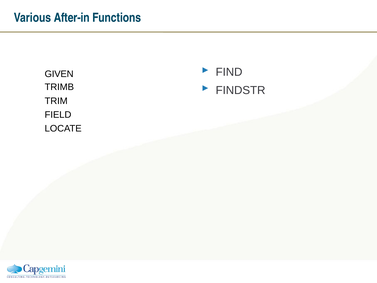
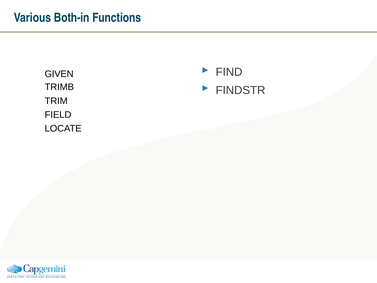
After-in: After-in -> Both-in
